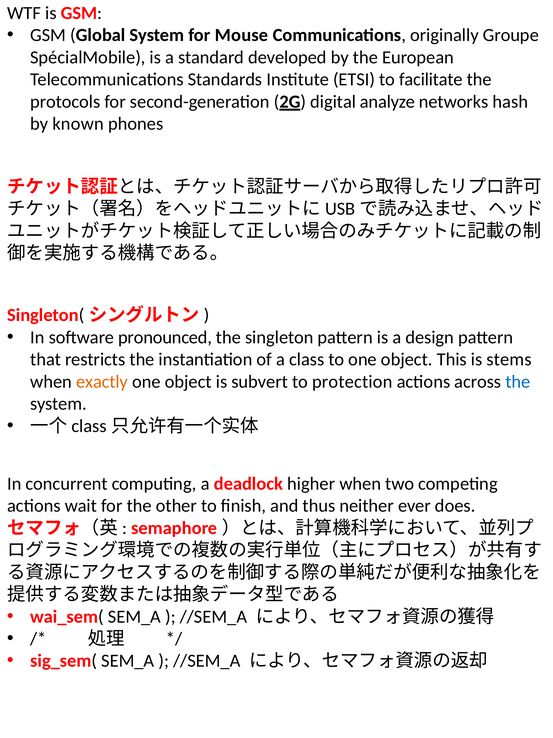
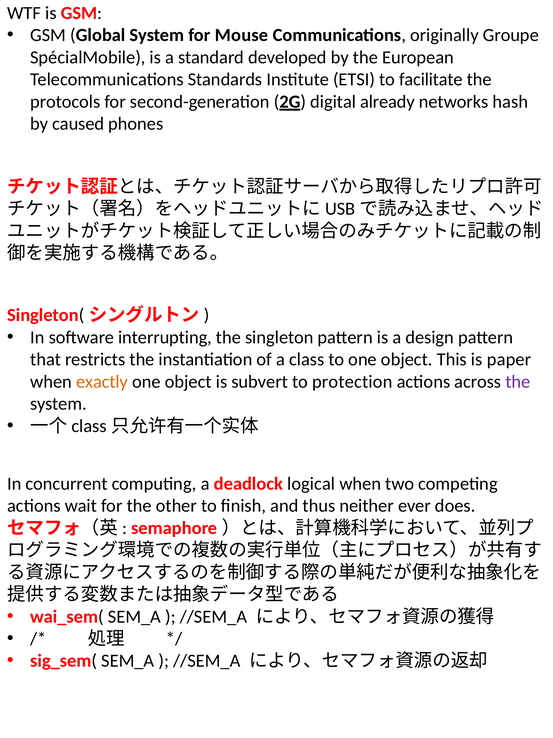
analyze: analyze -> already
known: known -> caused
pronounced: pronounced -> interrupting
stems: stems -> paper
the at (518, 381) colour: blue -> purple
higher: higher -> logical
